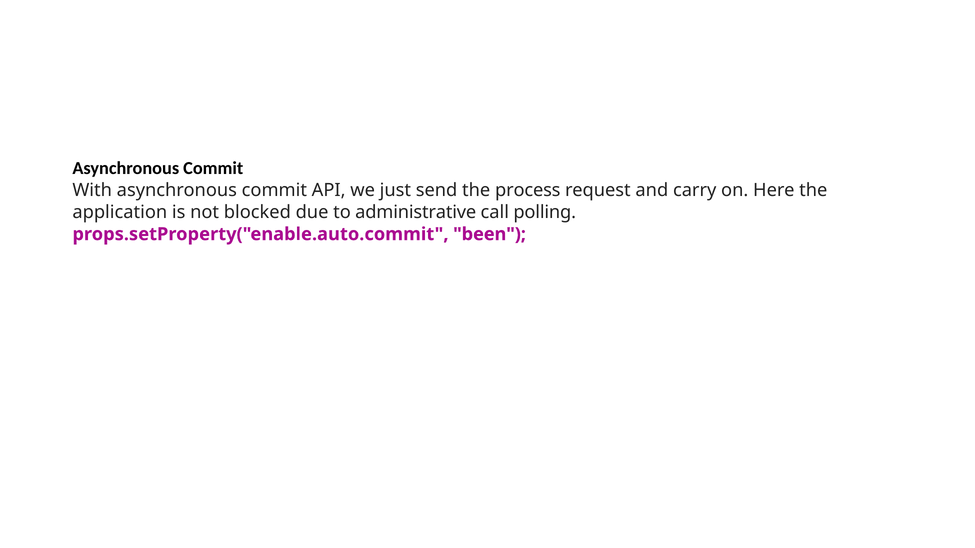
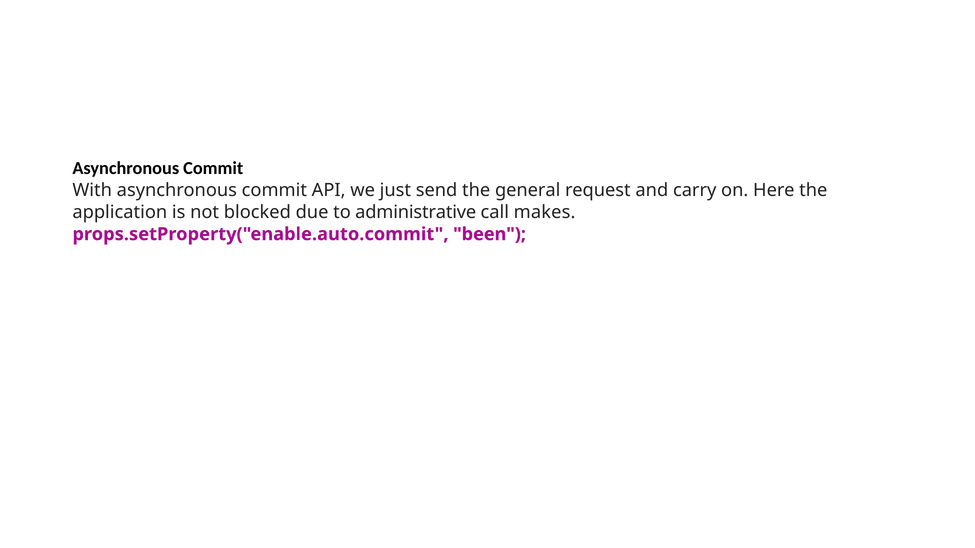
process: process -> general
polling: polling -> makes
